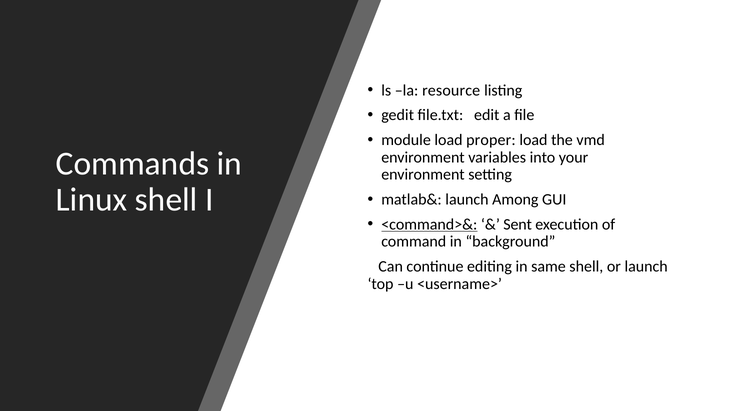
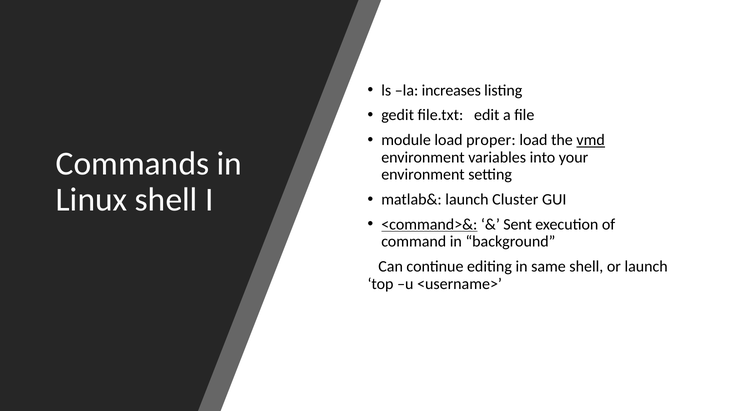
resource: resource -> increases
vmd underline: none -> present
Among: Among -> Cluster
